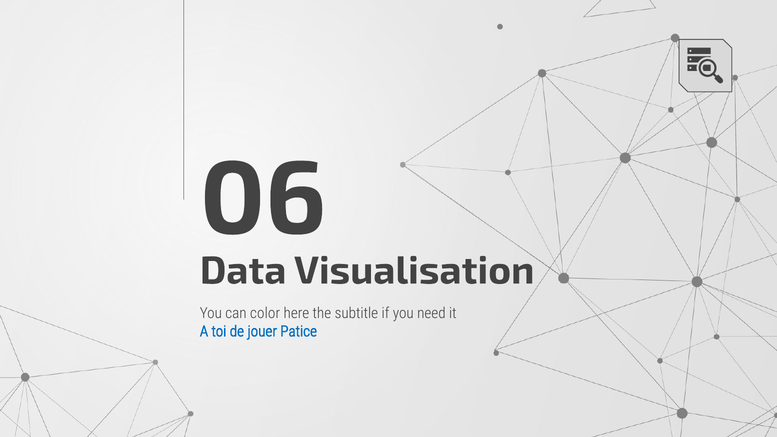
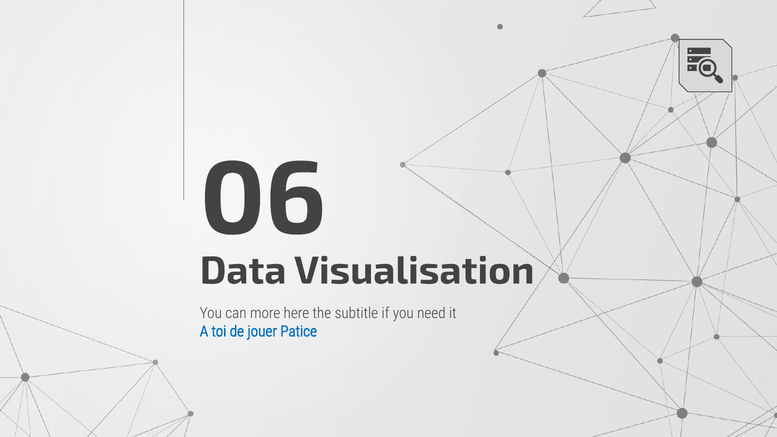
color: color -> more
